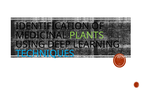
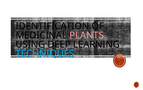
PLANTS colour: light green -> pink
